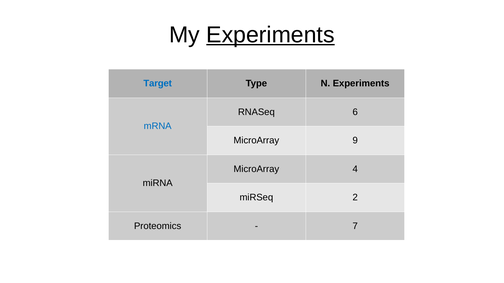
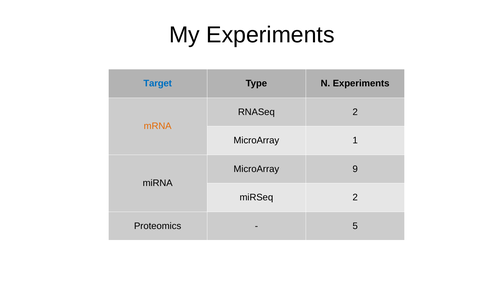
Experiments at (270, 35) underline: present -> none
RNASeq 6: 6 -> 2
mRNA colour: blue -> orange
9: 9 -> 1
4: 4 -> 9
7: 7 -> 5
